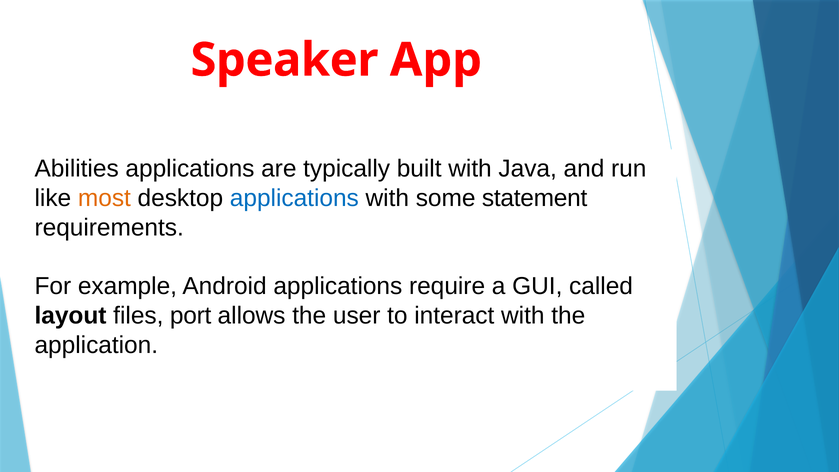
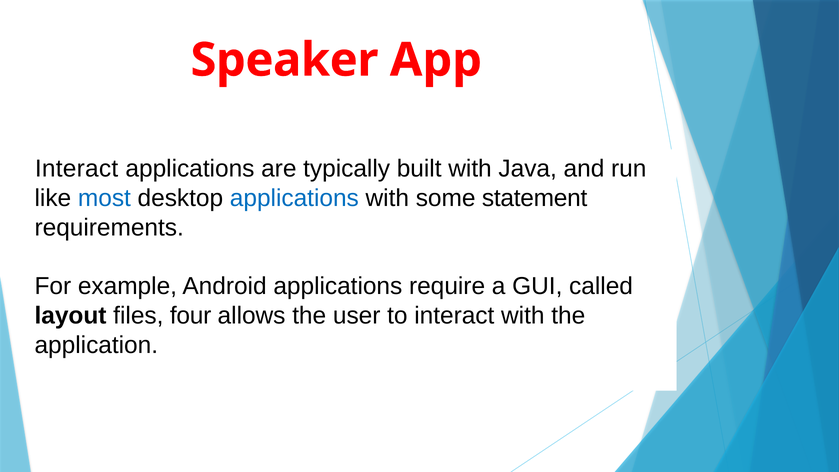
Abilities at (77, 169): Abilities -> Interact
most colour: orange -> blue
port: port -> four
